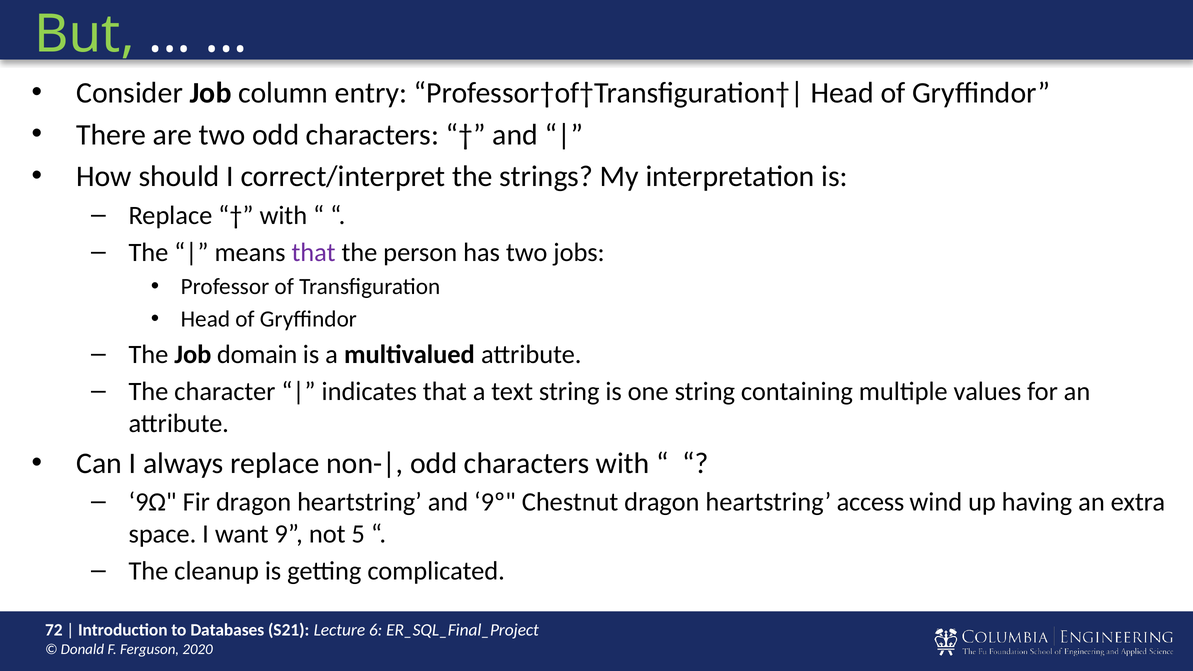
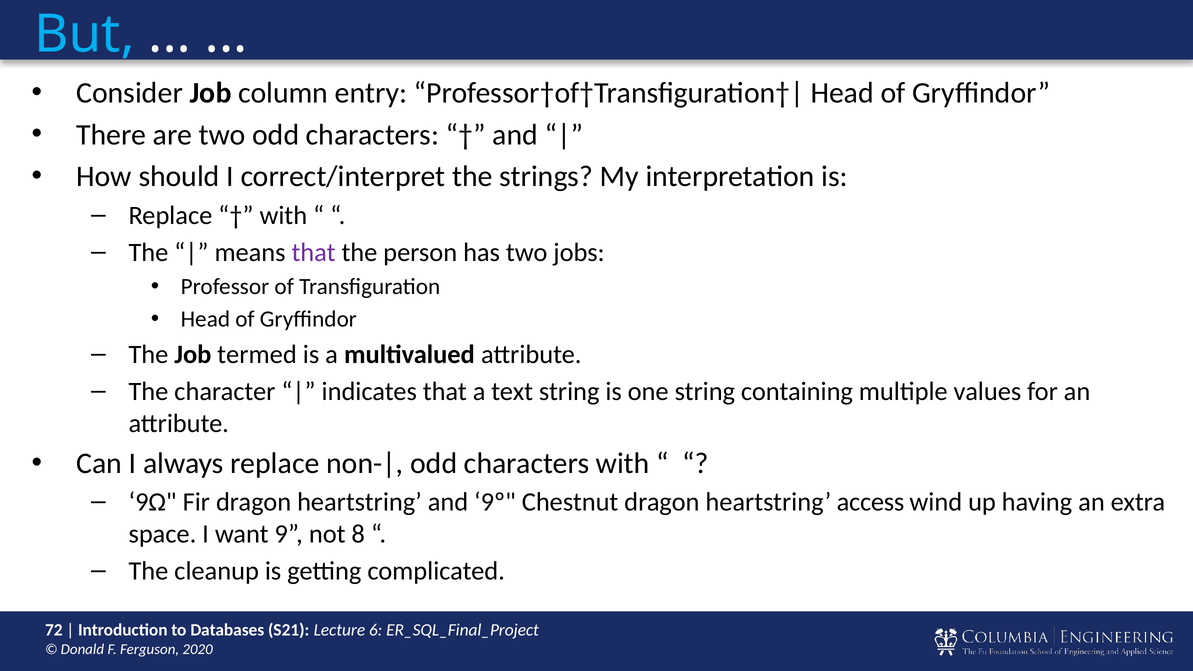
But colour: light green -> light blue
domain: domain -> termed
5: 5 -> 8
